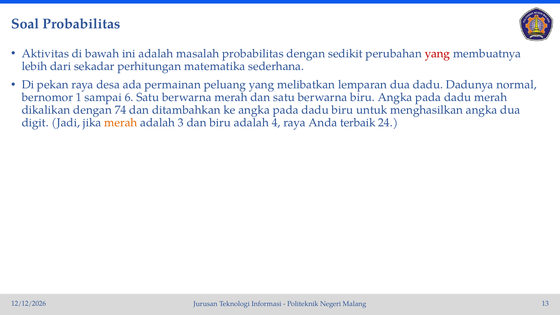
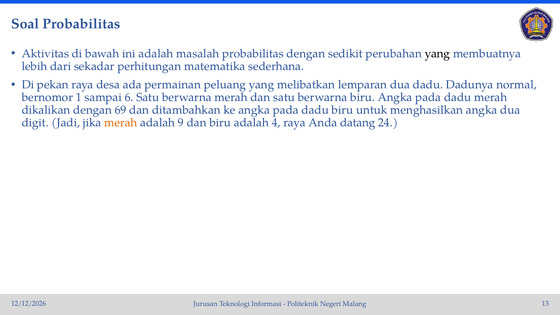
yang at (437, 54) colour: red -> black
74: 74 -> 69
3: 3 -> 9
terbaik: terbaik -> datang
